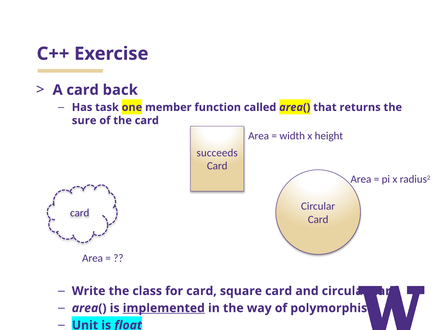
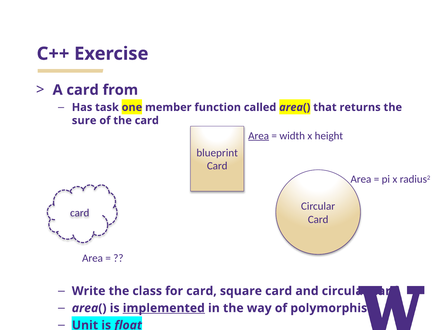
back: back -> from
Area at (259, 136) underline: none -> present
succeeds: succeeds -> blueprint
